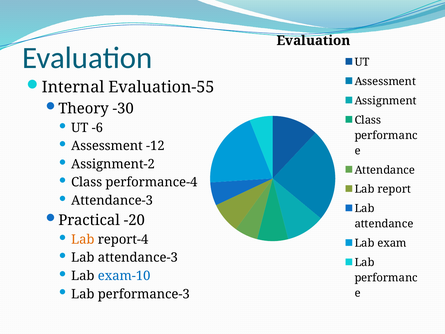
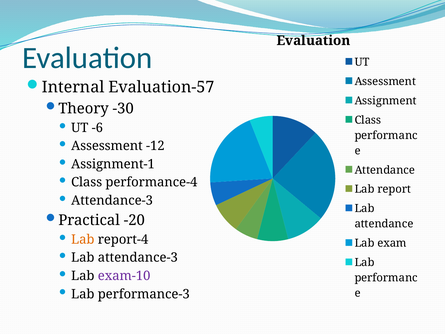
Evaluation-55: Evaluation-55 -> Evaluation-57
Assignment-2: Assignment-2 -> Assignment-1
exam-10 colour: blue -> purple
